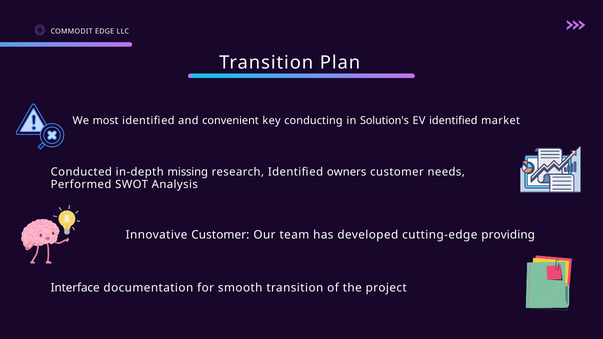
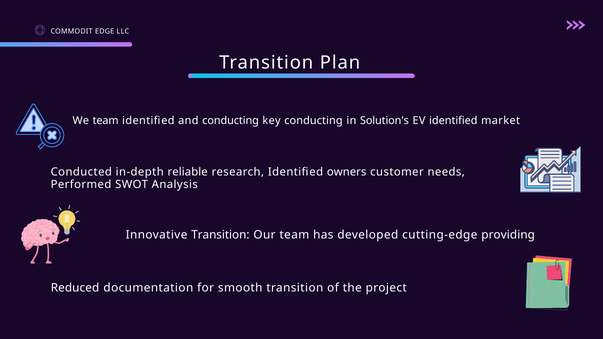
We most: most -> team
and convenient: convenient -> conducting
missing: missing -> reliable
Innovative Customer: Customer -> Transition
Interface: Interface -> Reduced
